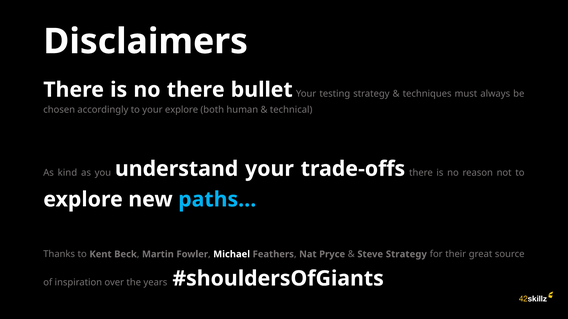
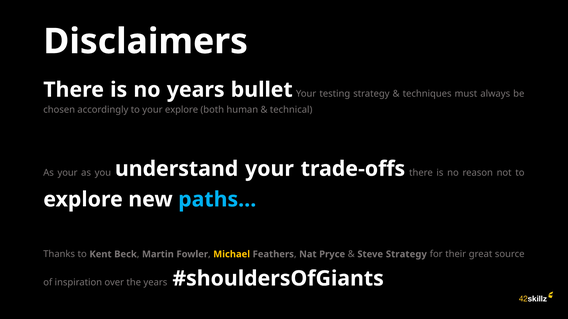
no there: there -> years
As kind: kind -> your
Michael colour: white -> yellow
